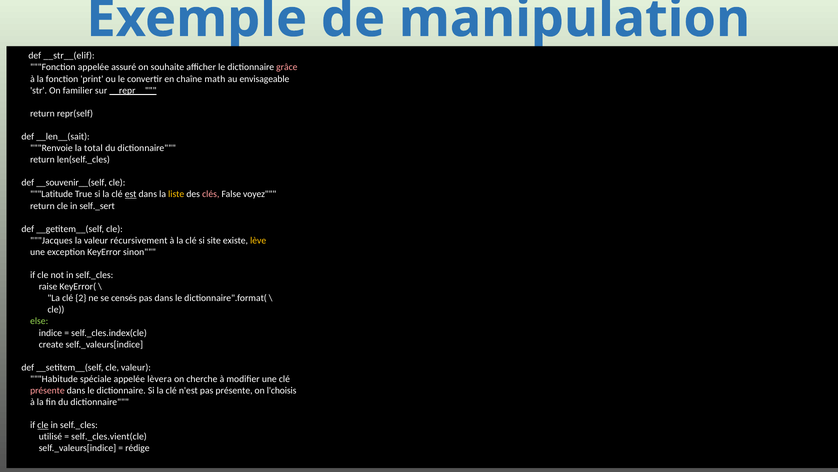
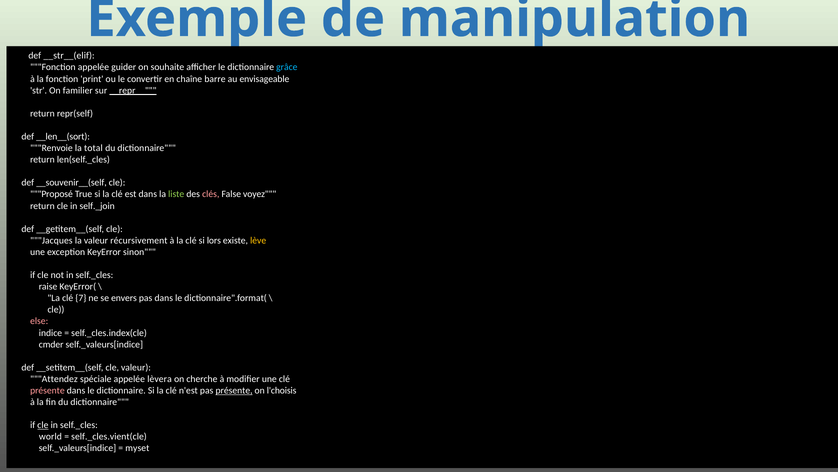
assuré: assuré -> guider
grâce colour: pink -> light blue
math: math -> barre
__len__(sait: __len__(sait -> __len__(sort
Latitude: Latitude -> Proposé
est underline: present -> none
liste colour: yellow -> light green
self._sert: self._sert -> self._join
site: site -> lors
2: 2 -> 7
censés: censés -> envers
else colour: light green -> pink
create: create -> cmder
Habitude: Habitude -> Attendez
présente at (234, 390) underline: none -> present
utilisé: utilisé -> world
rédige: rédige -> myset
